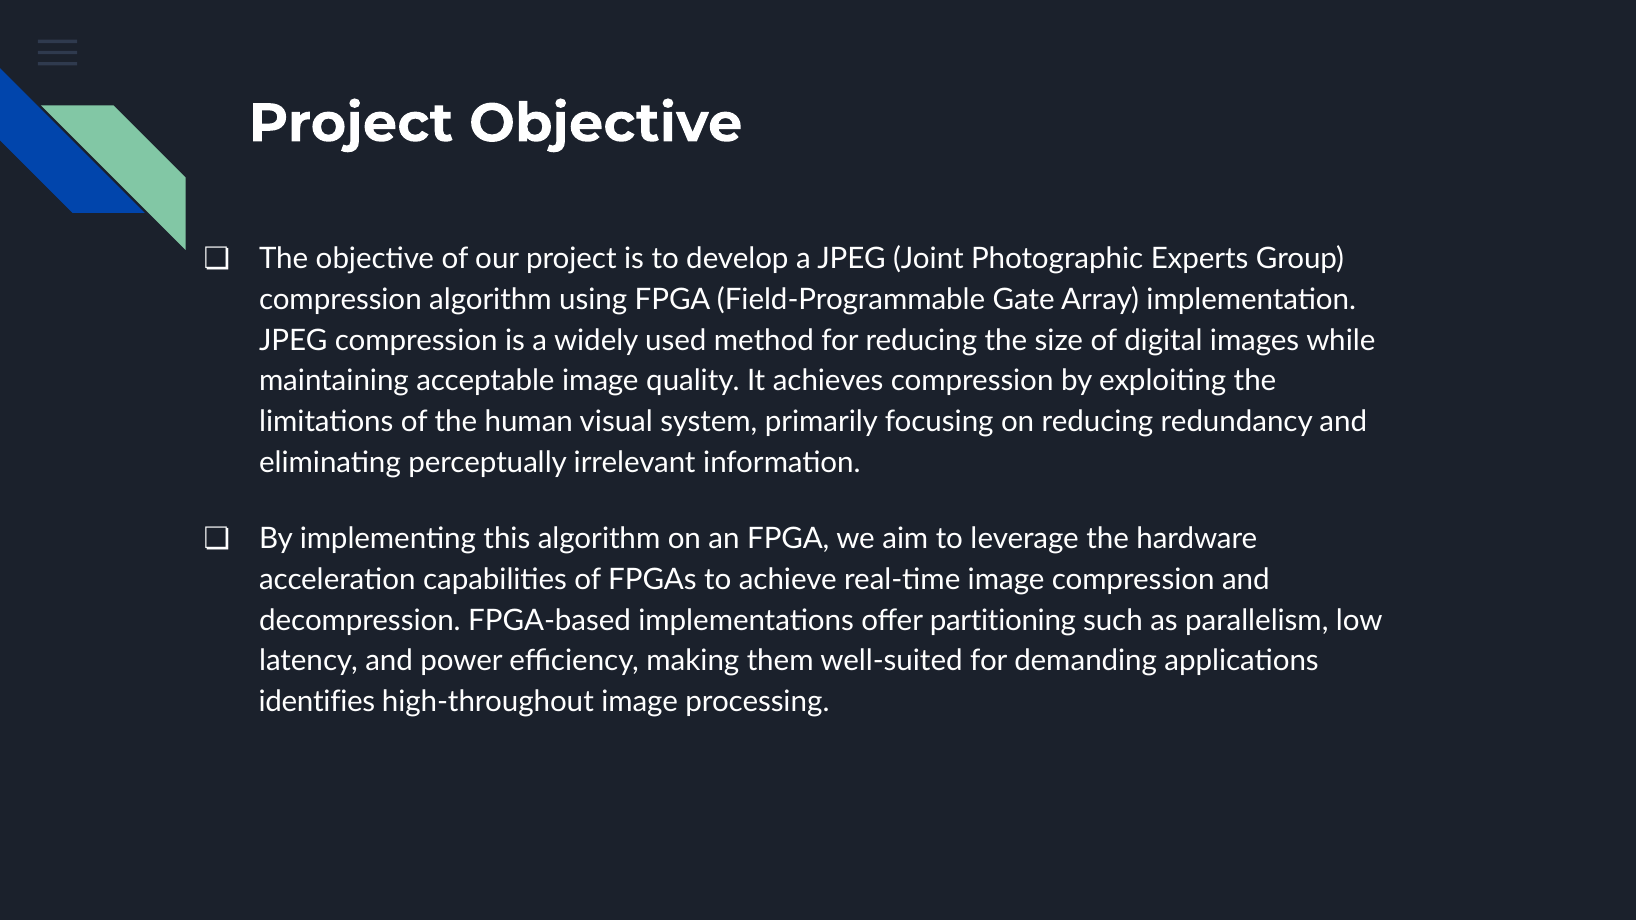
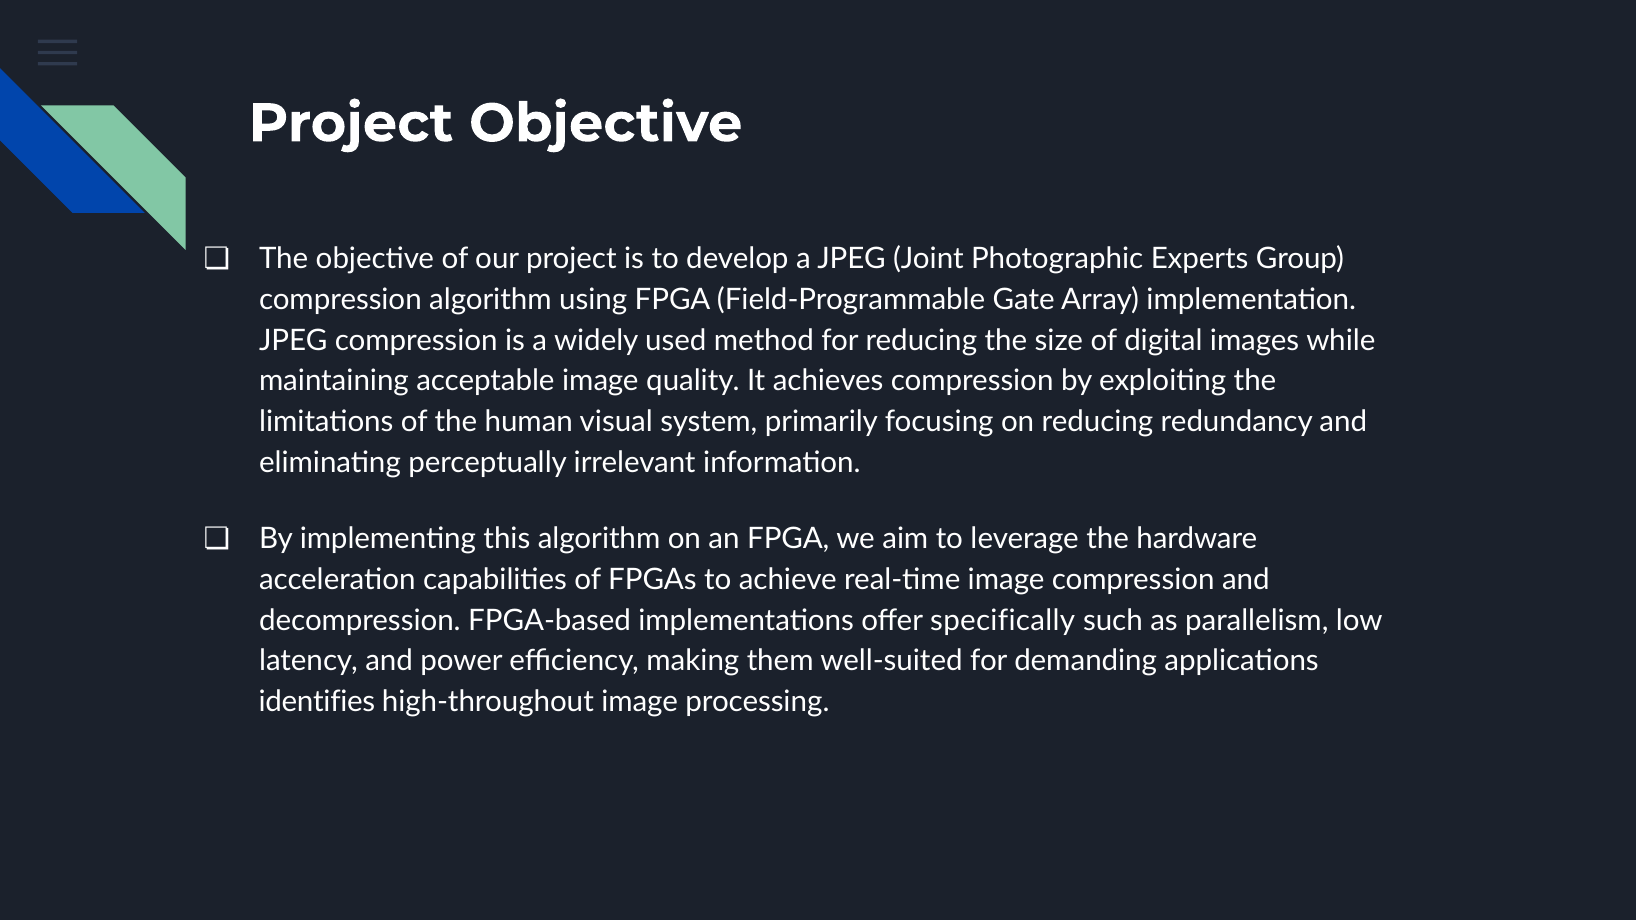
partitioning: partitioning -> specifically
